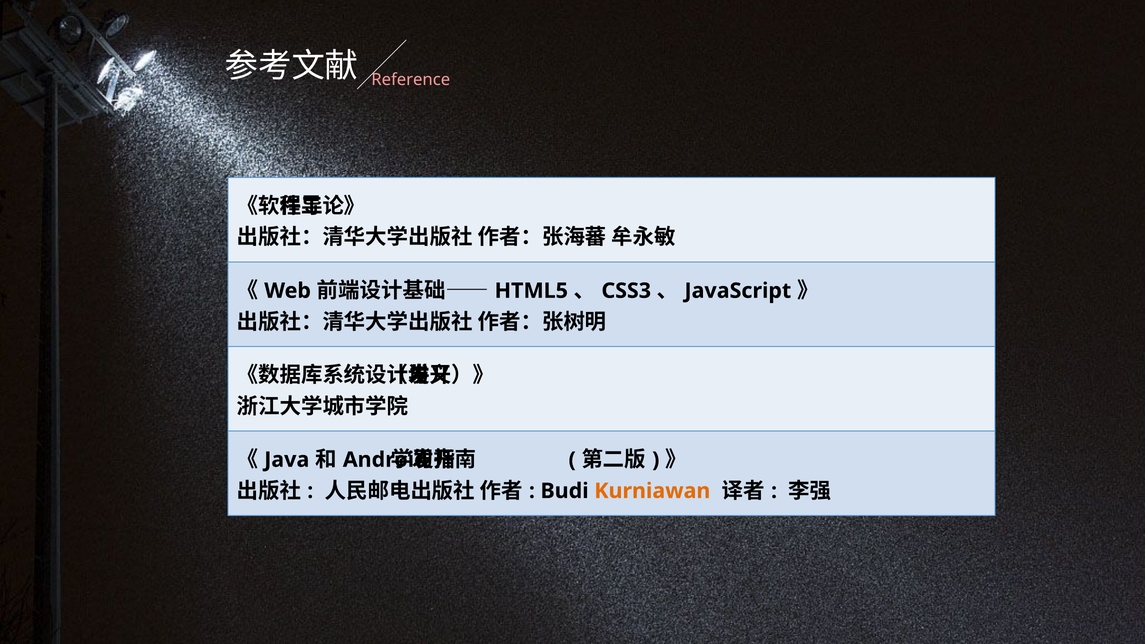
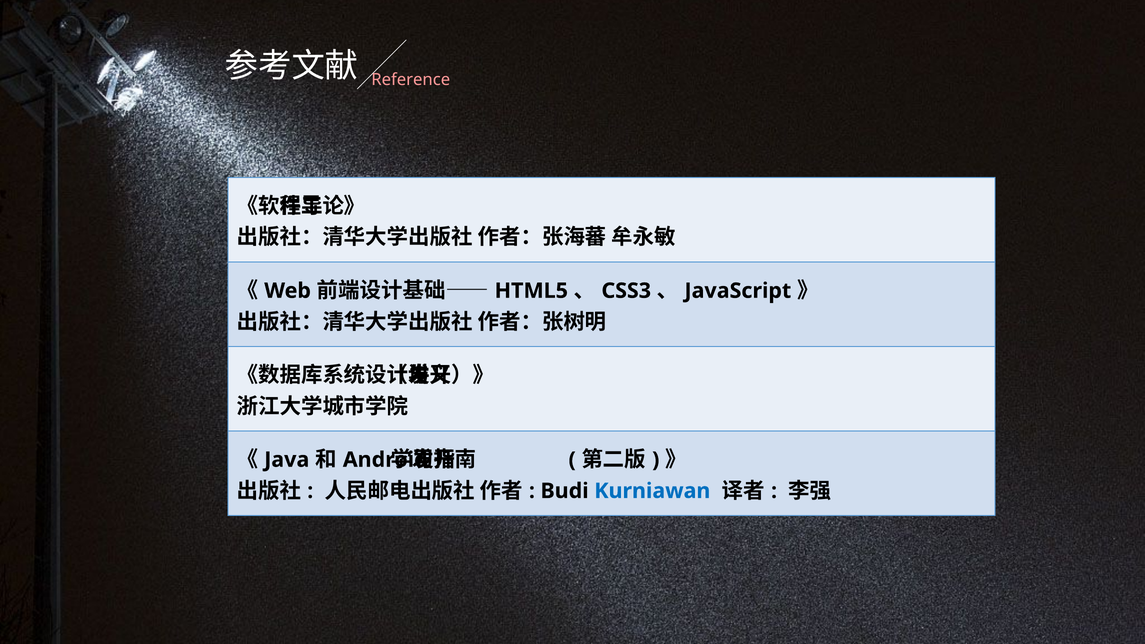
Kurniawan colour: orange -> blue
